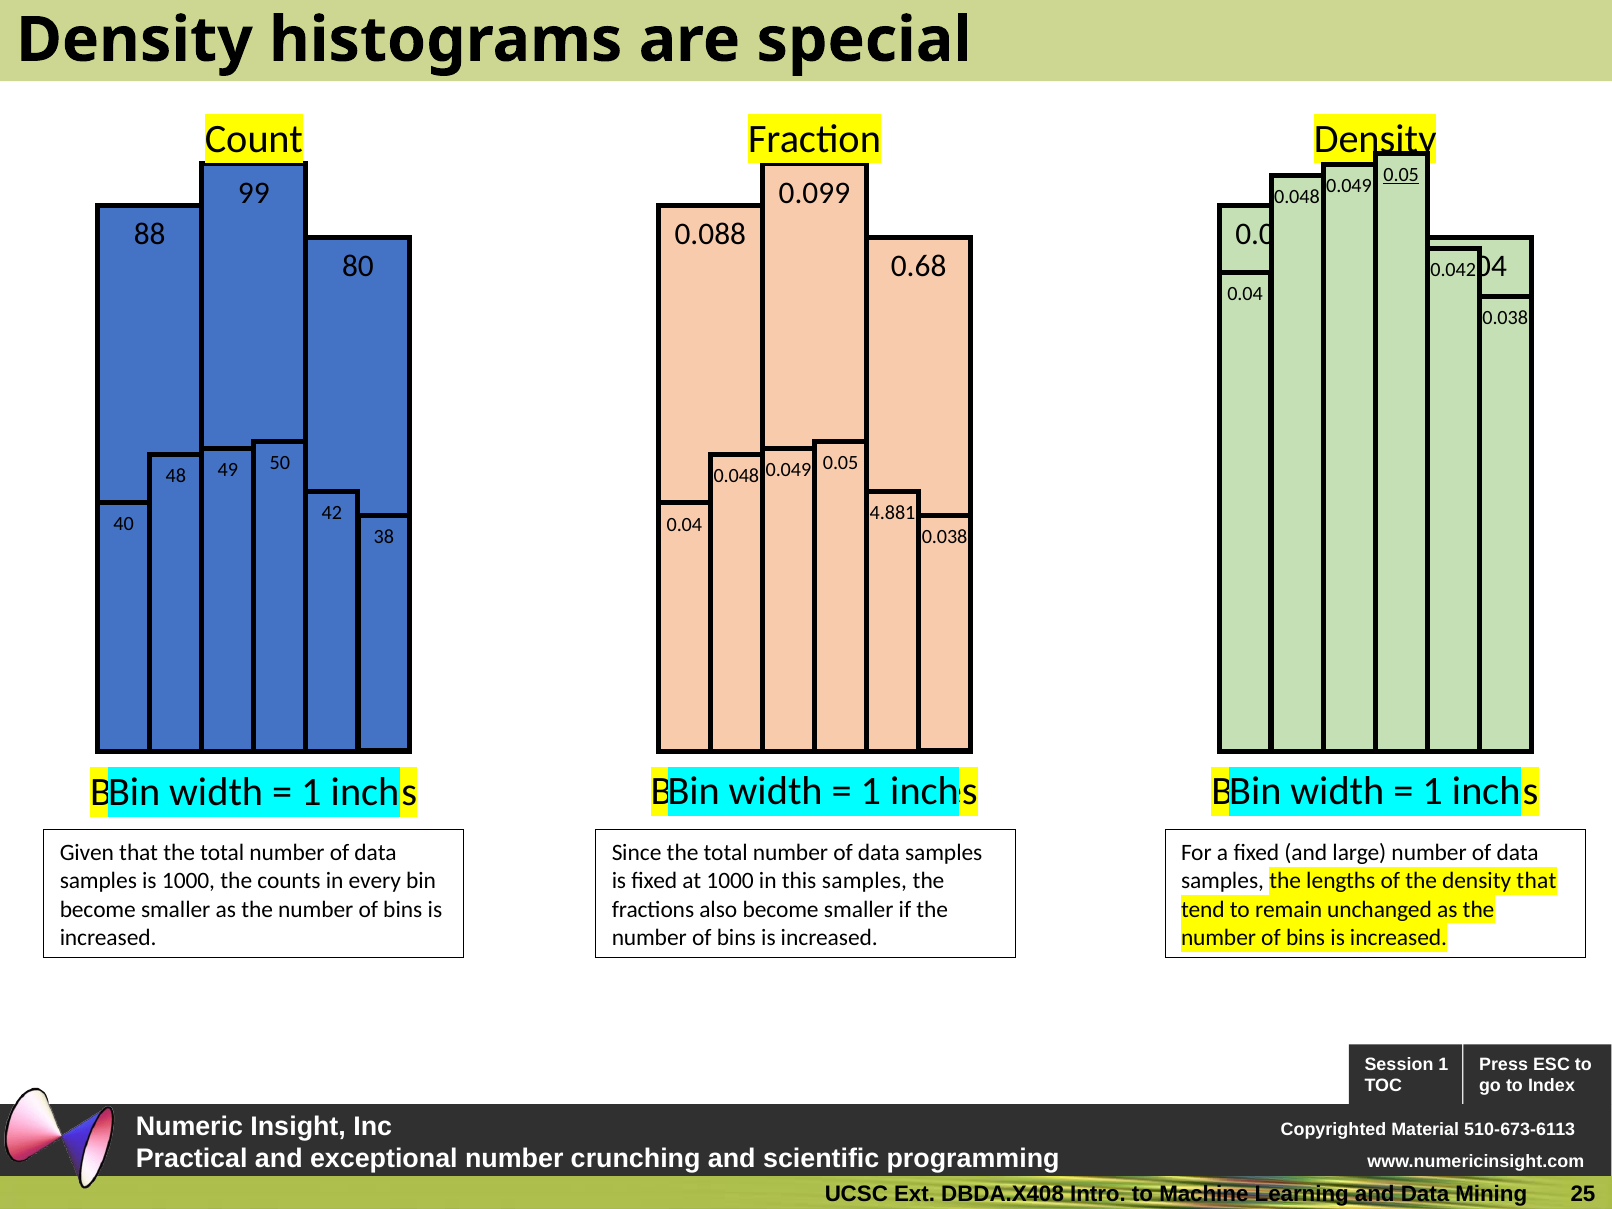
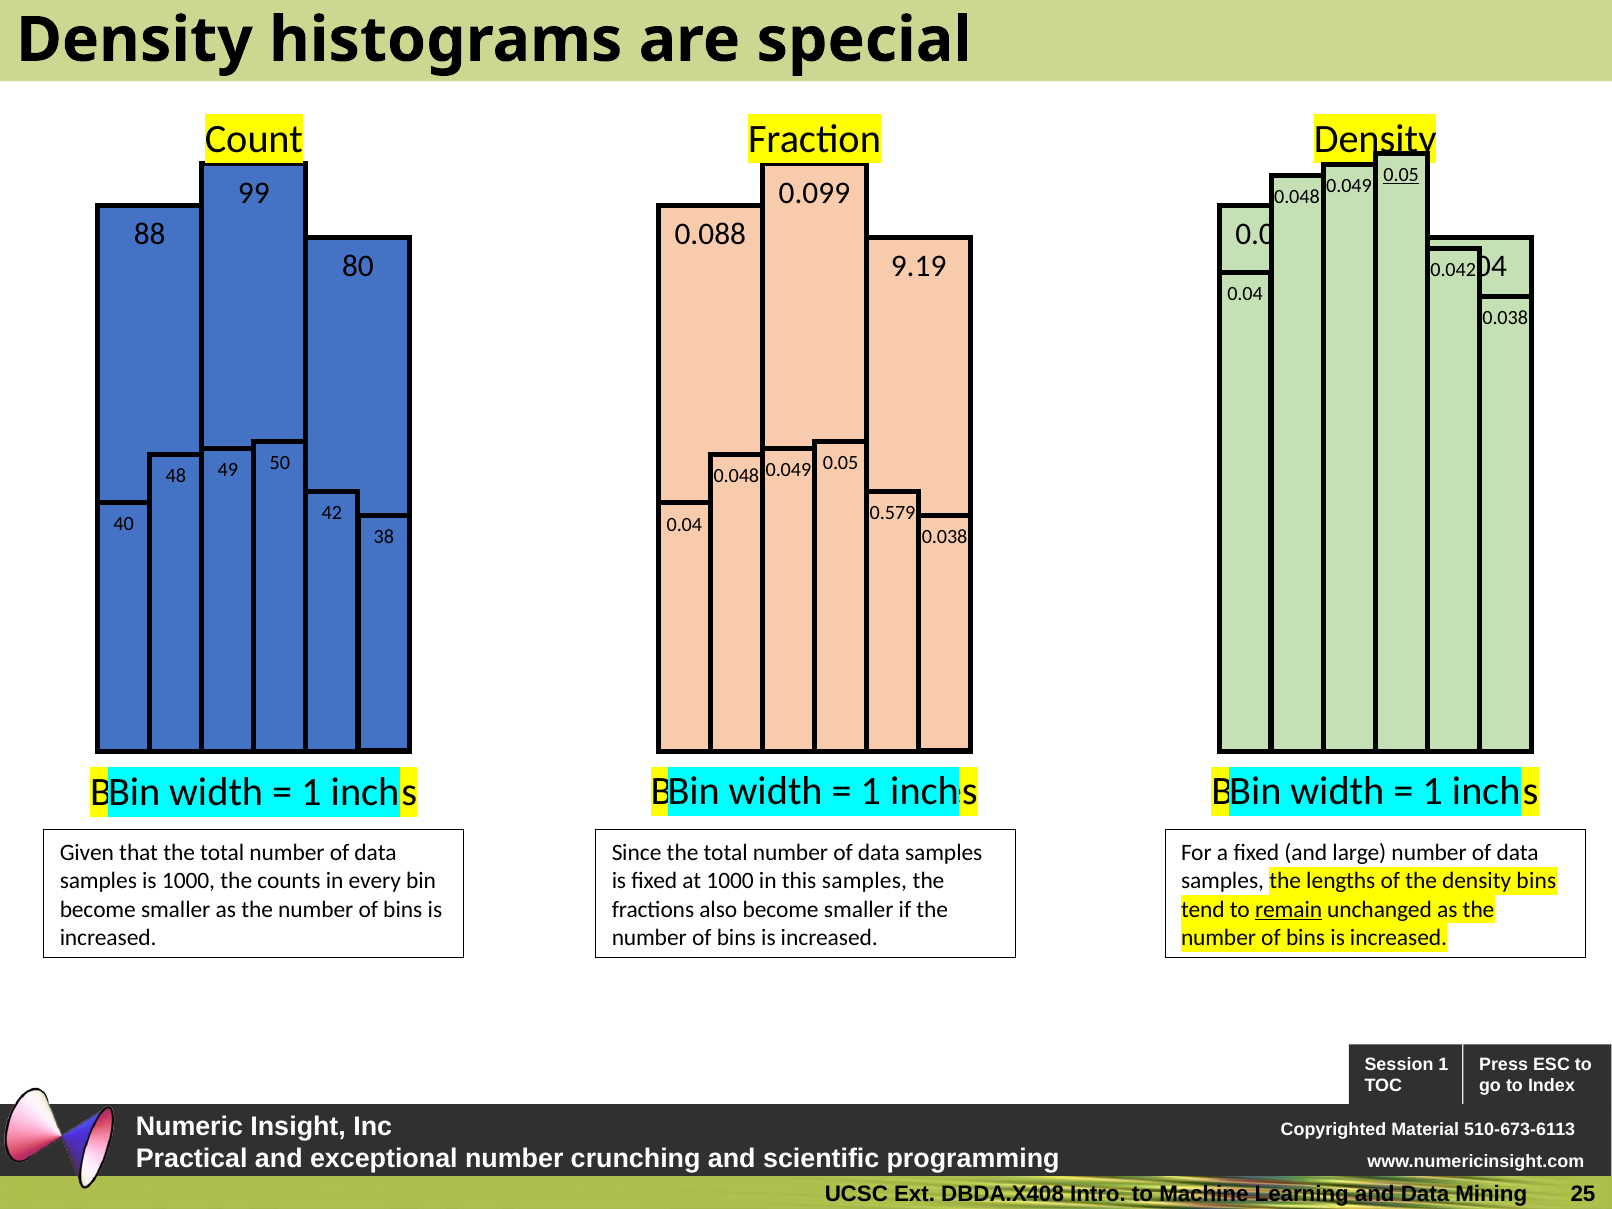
0.68: 0.68 -> 9.19
4.881: 4.881 -> 0.579
density that: that -> bins
remain underline: none -> present
